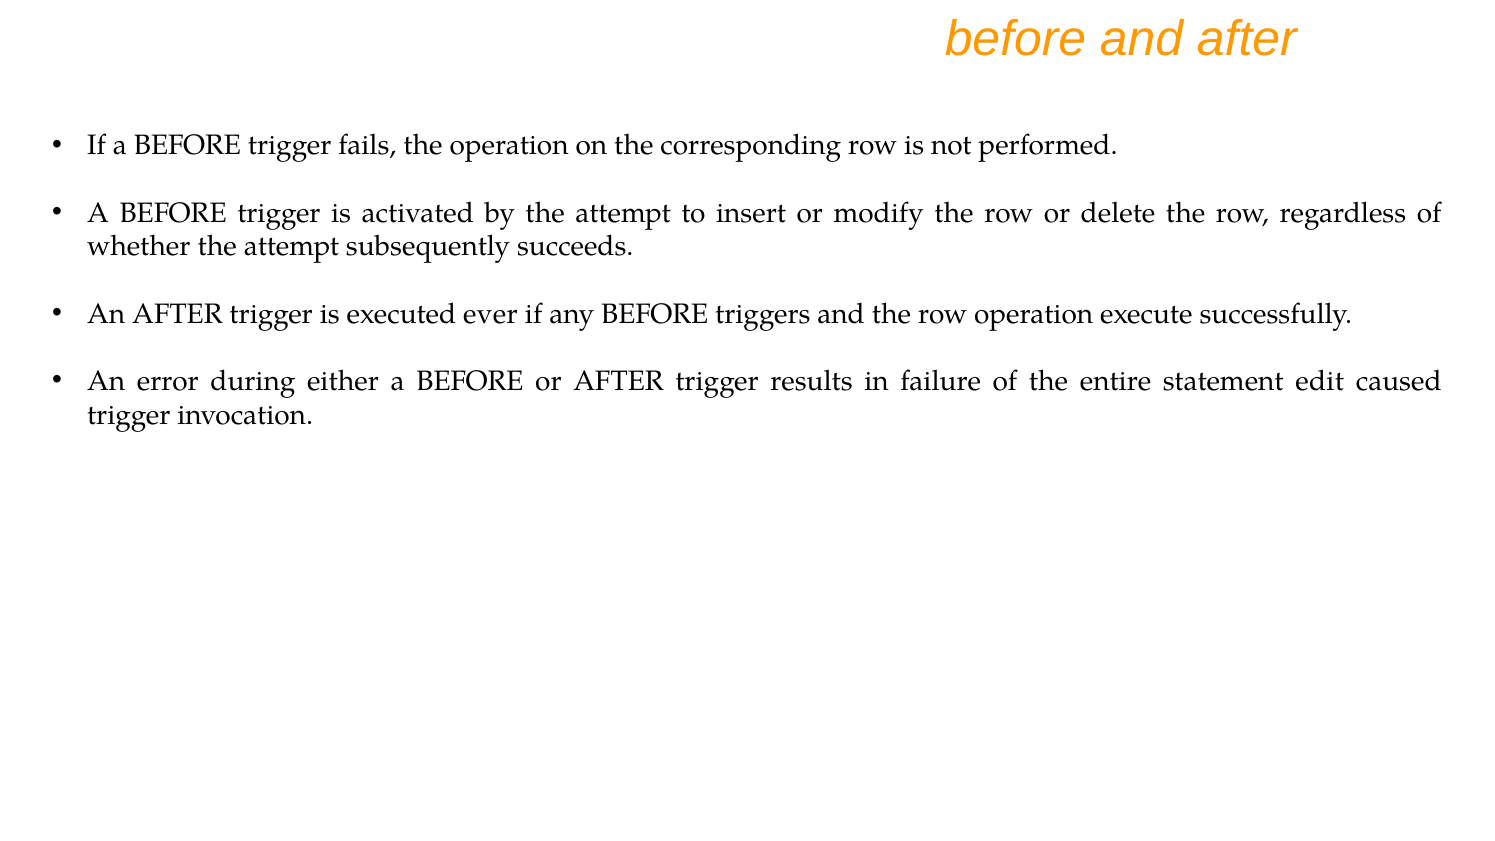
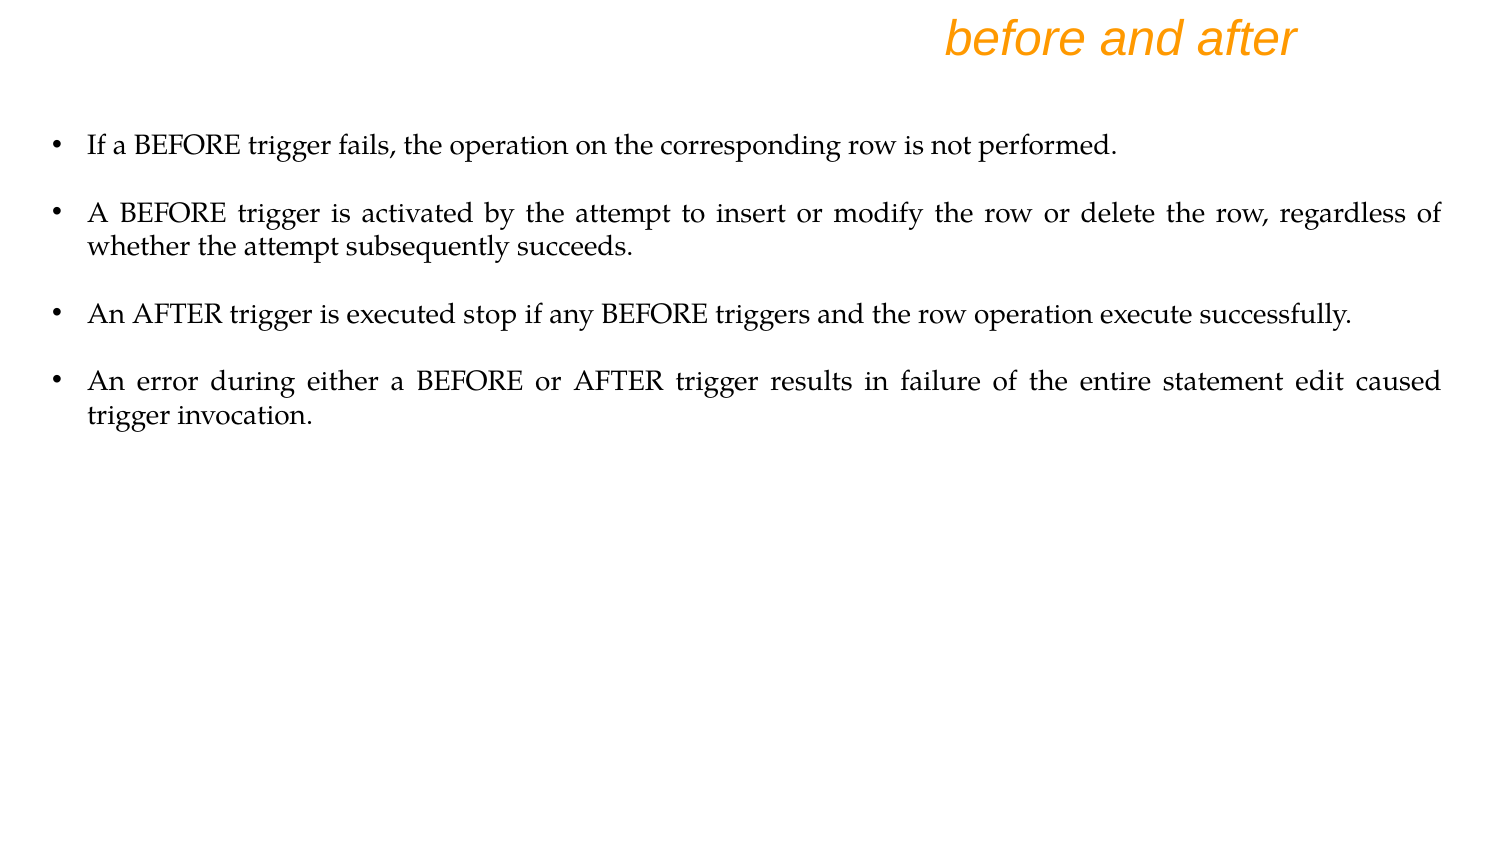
ever: ever -> stop
